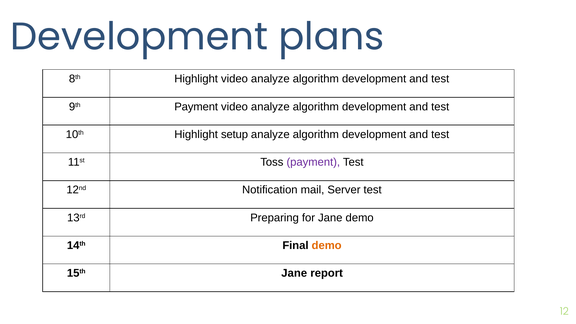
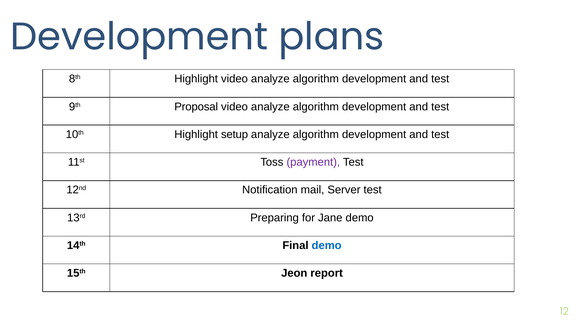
9th Payment: Payment -> Proposal
demo at (327, 245) colour: orange -> blue
15th Jane: Jane -> Jeon
